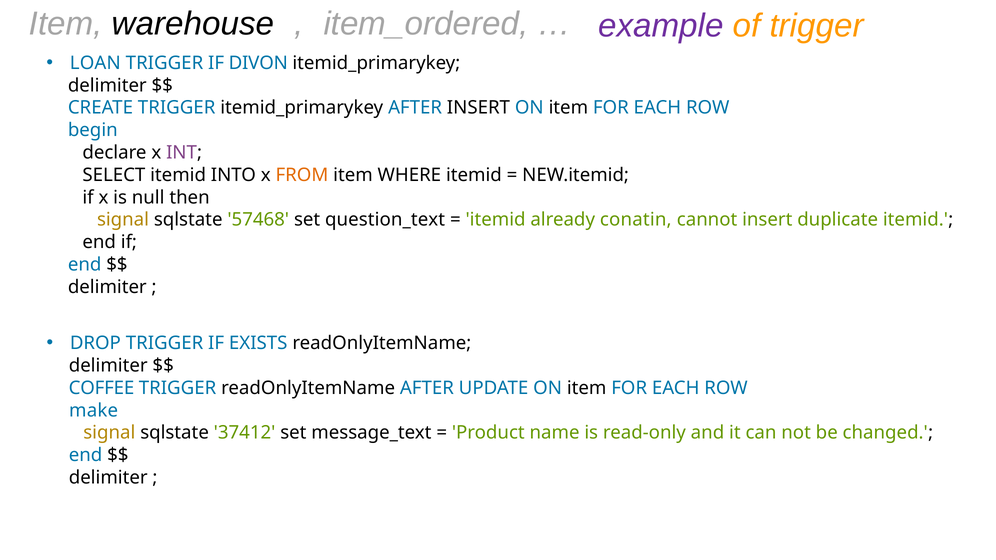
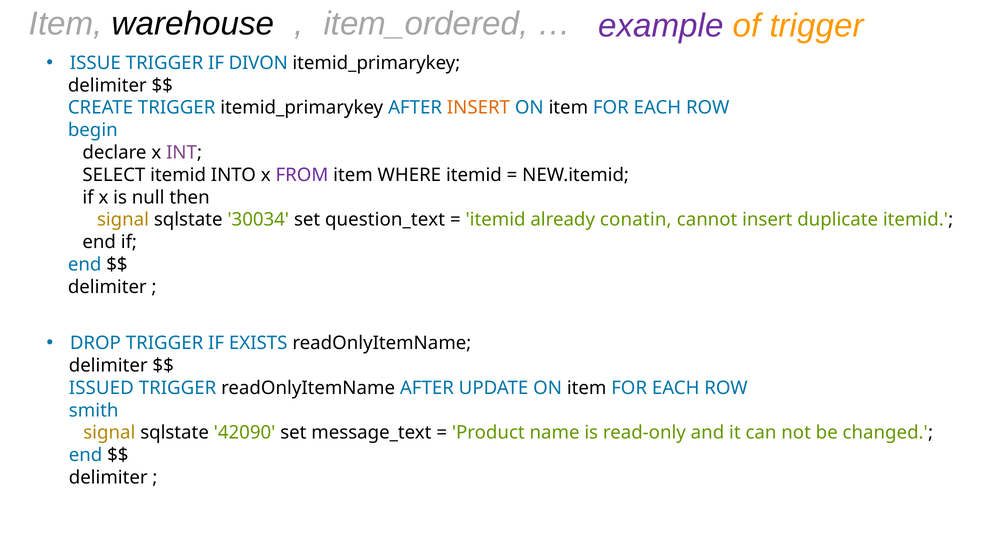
LOAN: LOAN -> ISSUE
INSERT at (478, 108) colour: black -> orange
FROM colour: orange -> purple
57468: 57468 -> 30034
COFFEE: COFFEE -> ISSUED
make: make -> smith
37412: 37412 -> 42090
